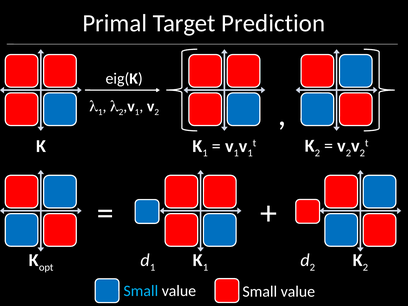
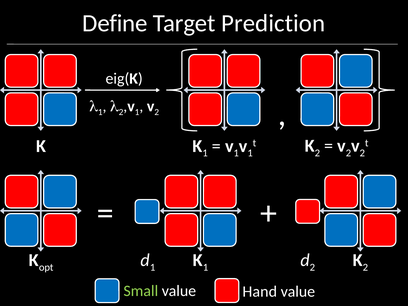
Primal: Primal -> Define
Small at (141, 291) colour: light blue -> light green
value Small: Small -> Hand
